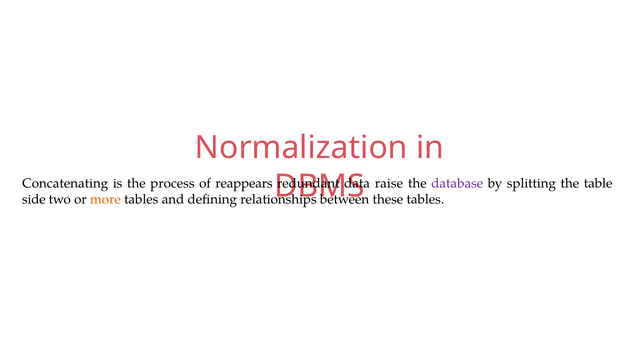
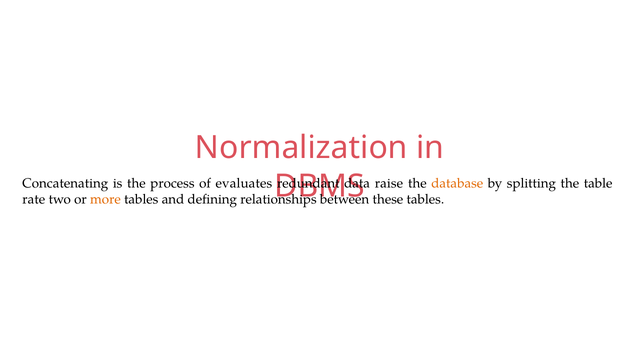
reappears: reappears -> evaluates
database colour: purple -> orange
side: side -> rate
